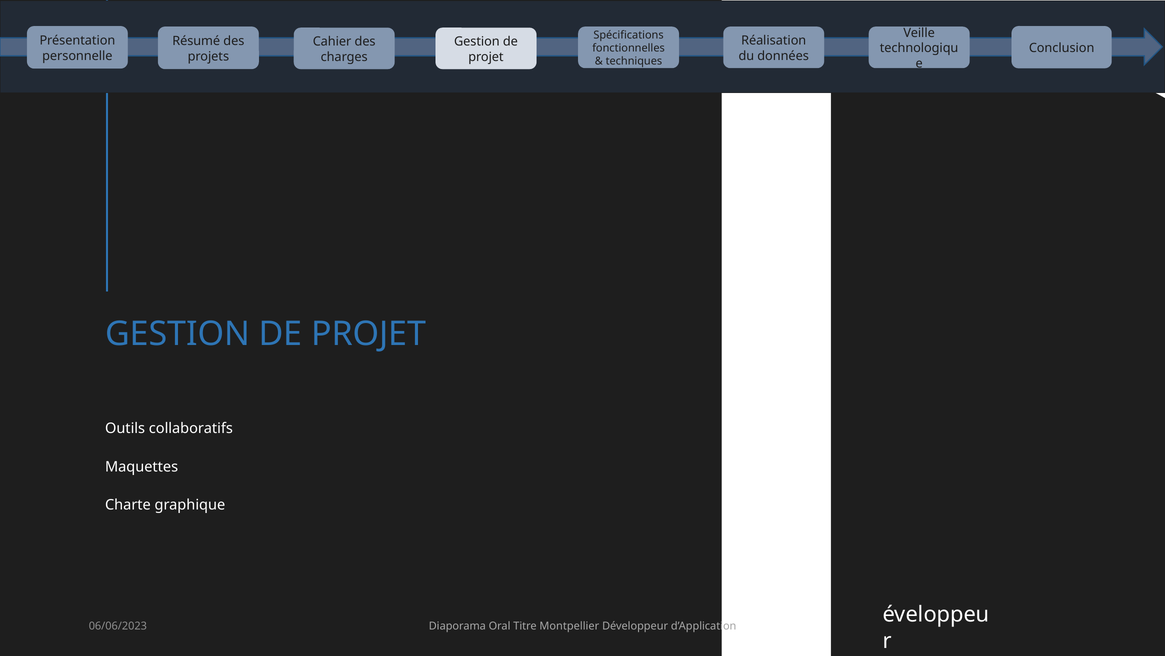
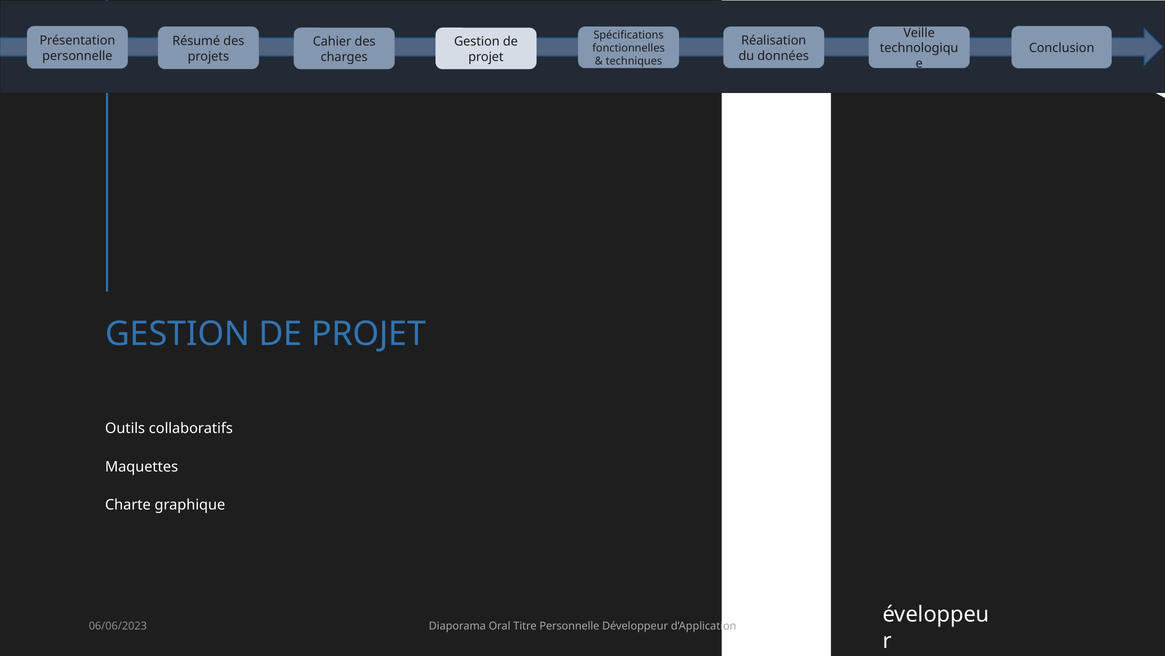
Titre Montpellier: Montpellier -> Personnelle
